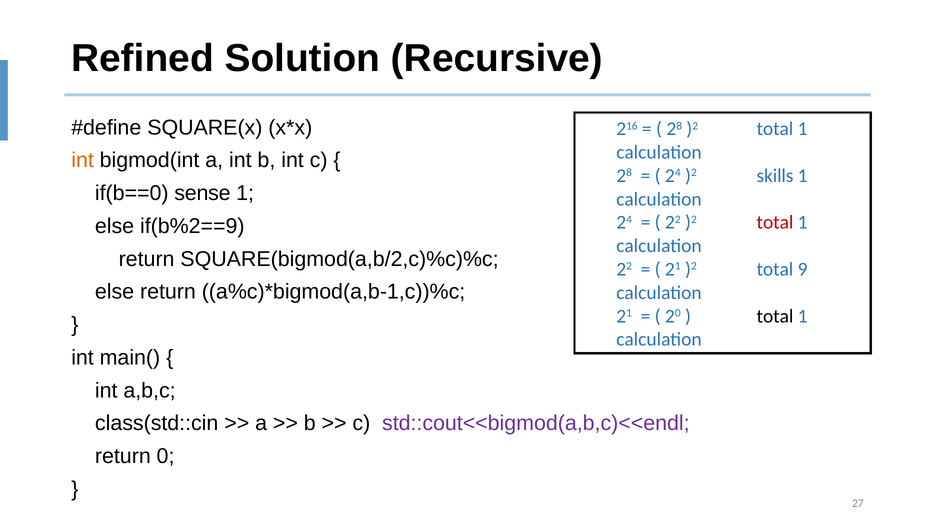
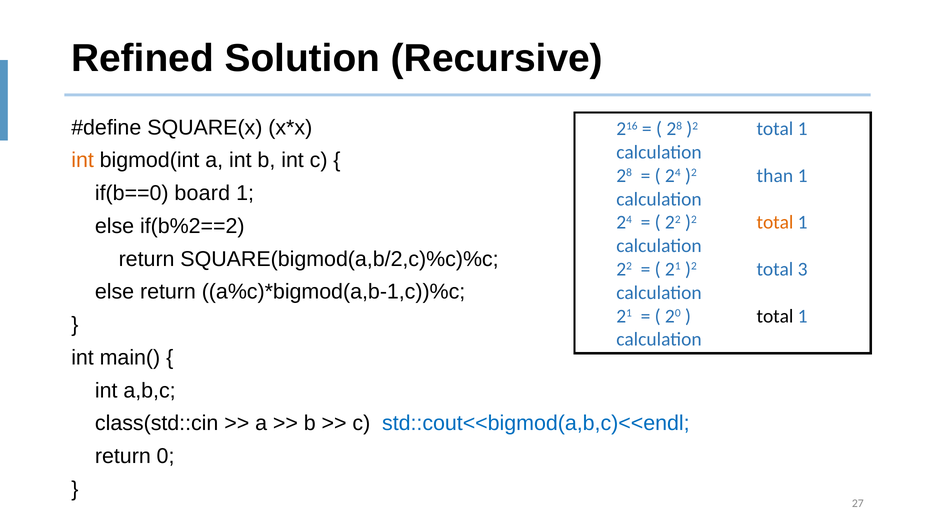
skills: skills -> than
sense: sense -> board
total at (775, 223) colour: red -> orange
if(b%2==9: if(b%2==9 -> if(b%2==2
9: 9 -> 3
std::cout<<bigmod(a,b,c)<<endl colour: purple -> blue
